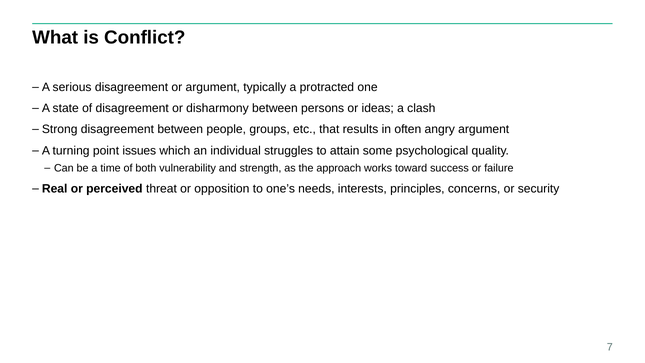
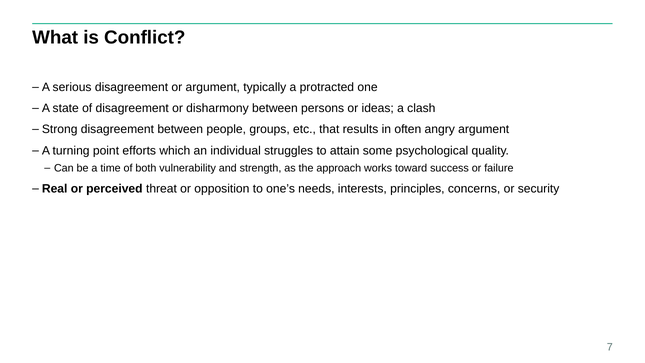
issues: issues -> efforts
